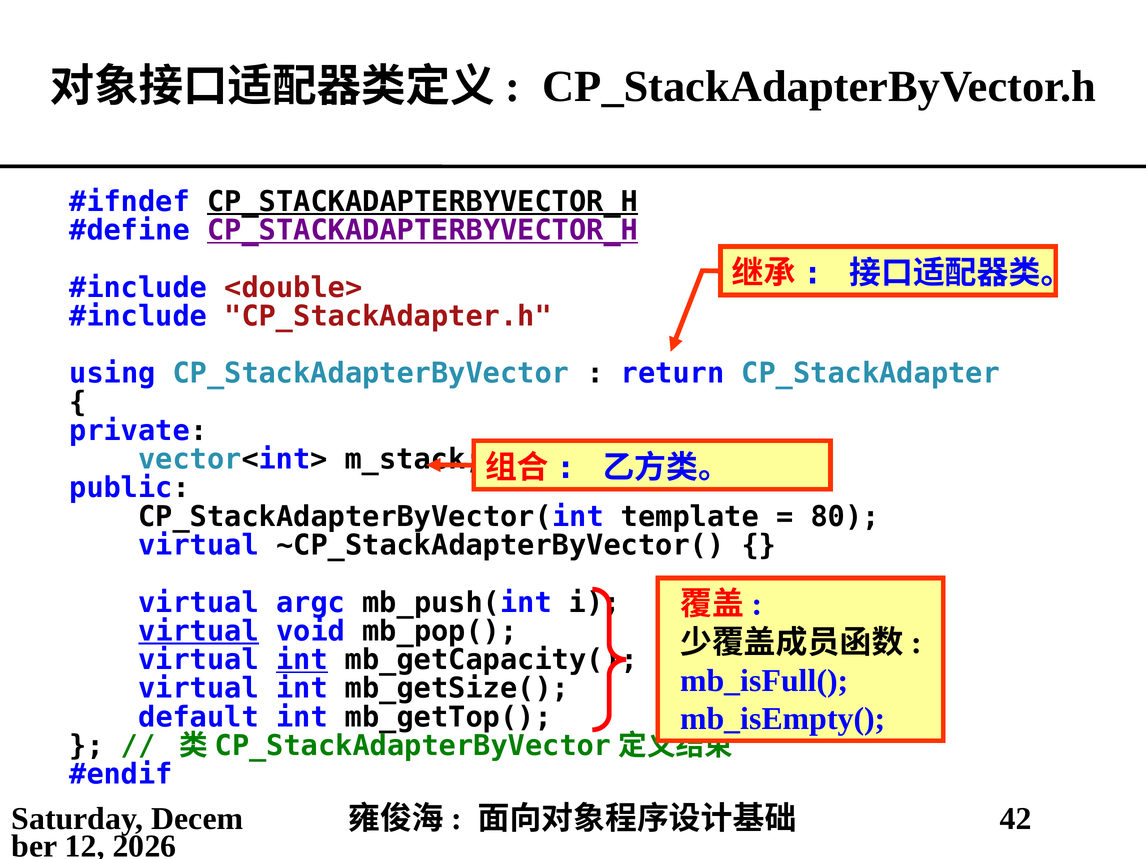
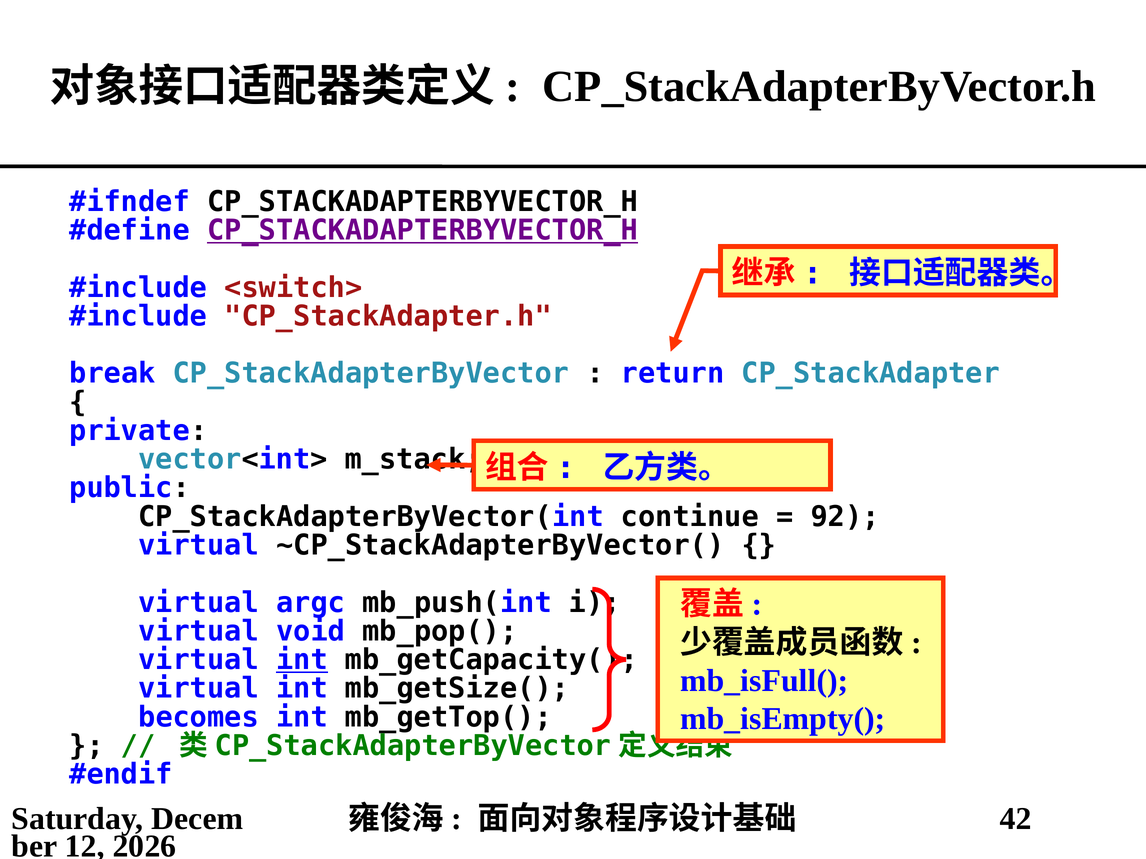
CP_STACKADAPTERBYVECTOR_H at (423, 202) underline: present -> none
<double>: <double> -> <switch>
using: using -> break
template: template -> continue
80: 80 -> 92
virtual at (199, 632) underline: present -> none
default: default -> becomes
